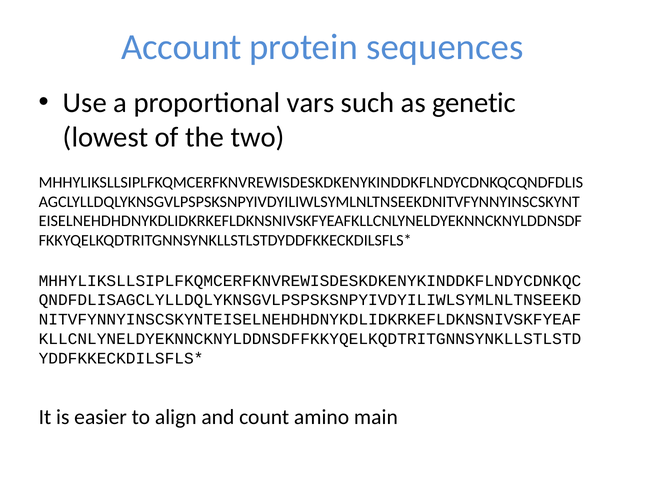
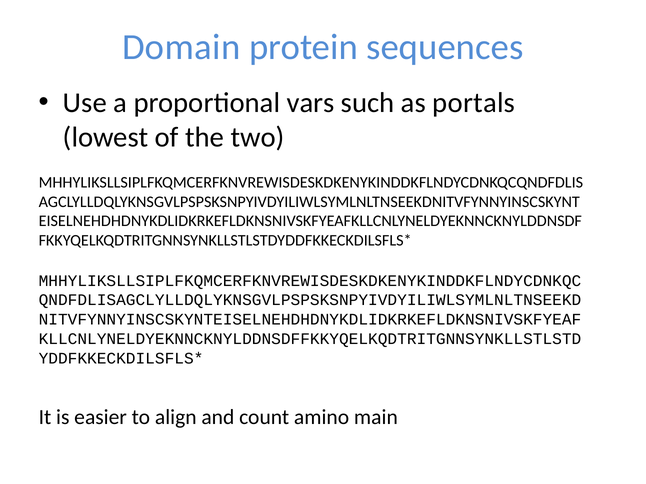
Account: Account -> Domain
genetic: genetic -> portals
